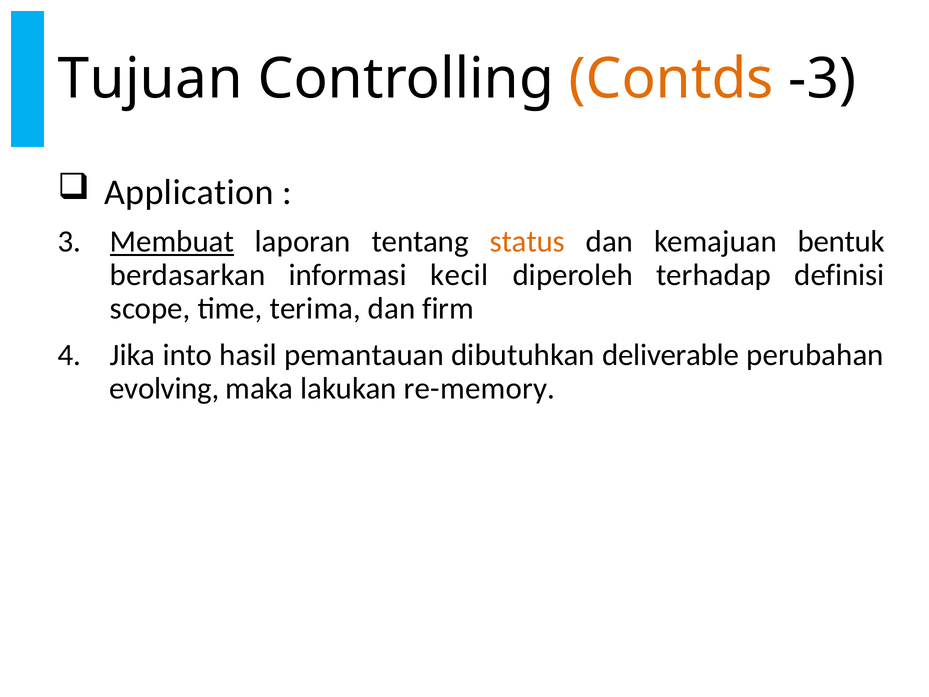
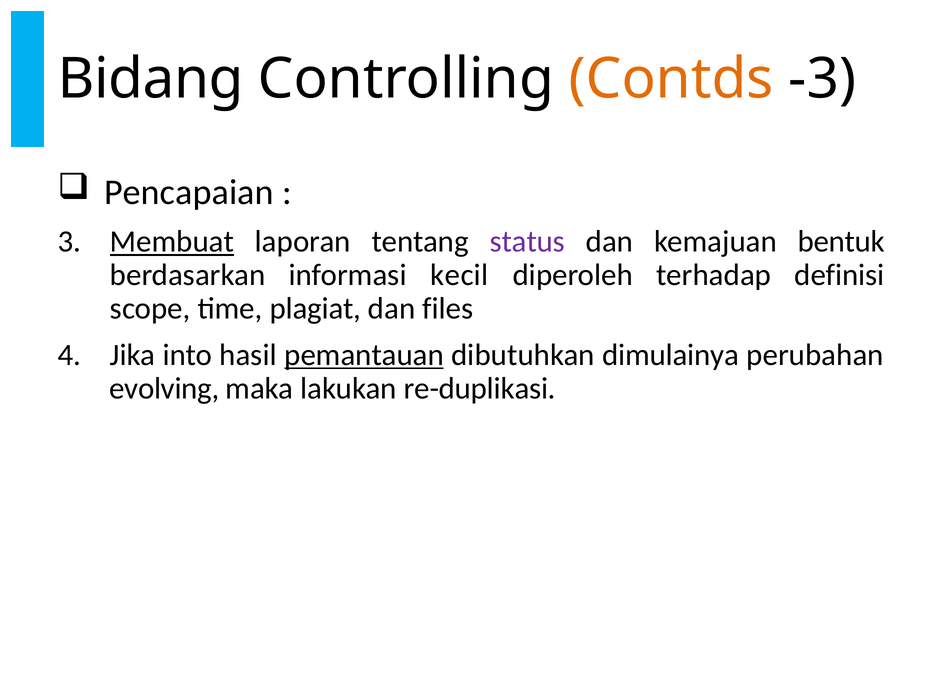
Tujuan: Tujuan -> Bidang
Application: Application -> Pencapaian
status colour: orange -> purple
terima: terima -> plagiat
firm: firm -> files
pemantauan underline: none -> present
deliverable: deliverable -> dimulainya
re-memory: re-memory -> re-duplikasi
